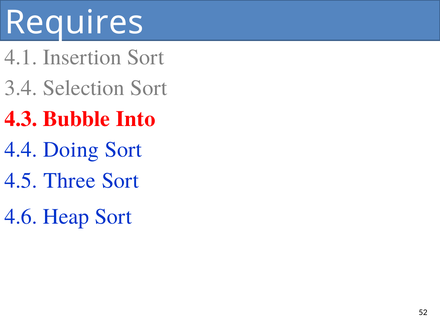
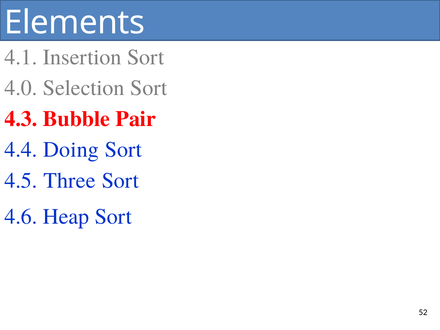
Requires: Requires -> Elements
3.4: 3.4 -> 4.0
Into: Into -> Pair
